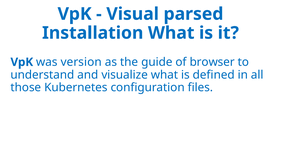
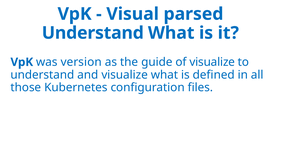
Installation at (93, 33): Installation -> Understand
of browser: browser -> visualize
